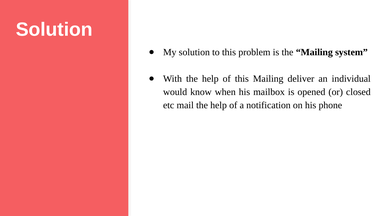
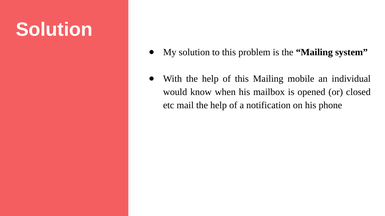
deliver: deliver -> mobile
